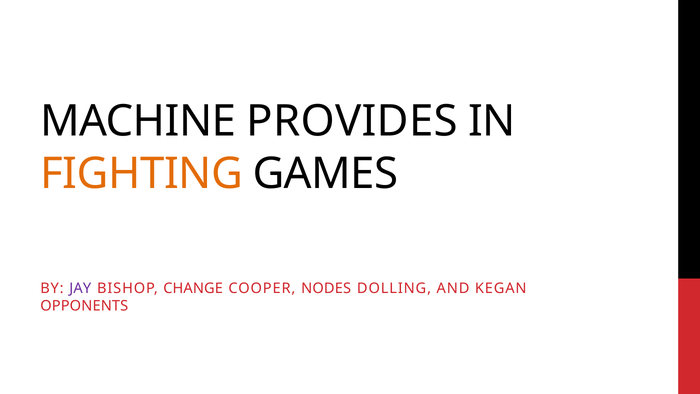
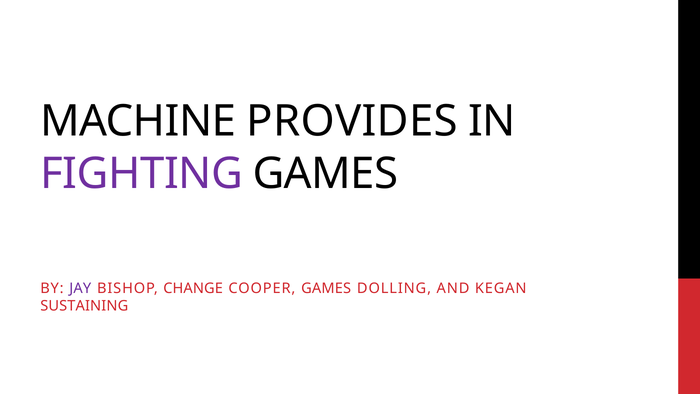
FIGHTING colour: orange -> purple
COOPER NODES: NODES -> GAMES
OPPONENTS: OPPONENTS -> SUSTAINING
